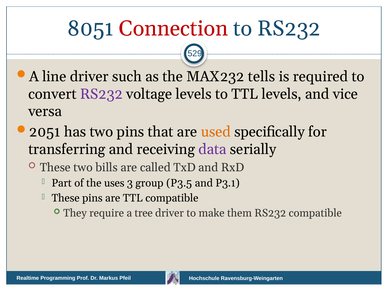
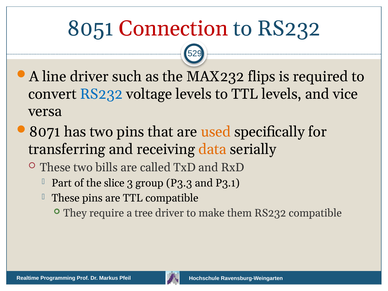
tells: tells -> flips
RS232 at (101, 94) colour: purple -> blue
2051: 2051 -> 8071
data colour: purple -> orange
uses: uses -> slice
P3.5: P3.5 -> P3.3
